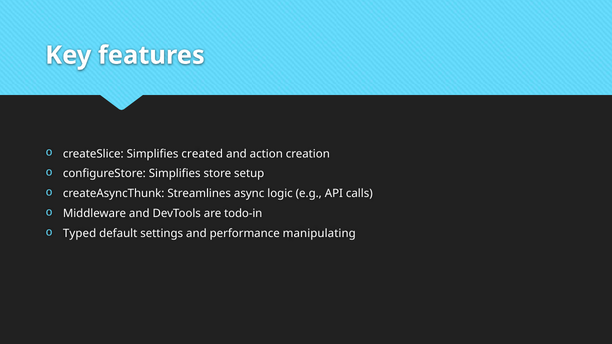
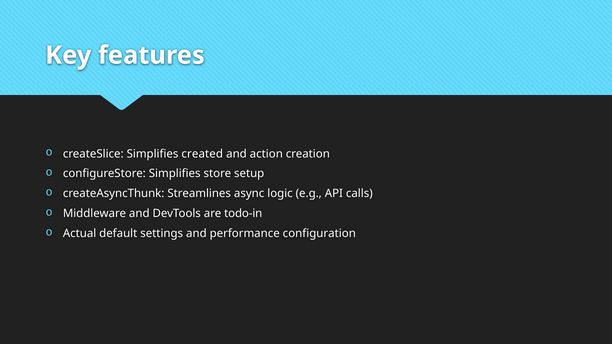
Typed: Typed -> Actual
manipulating: manipulating -> configuration
